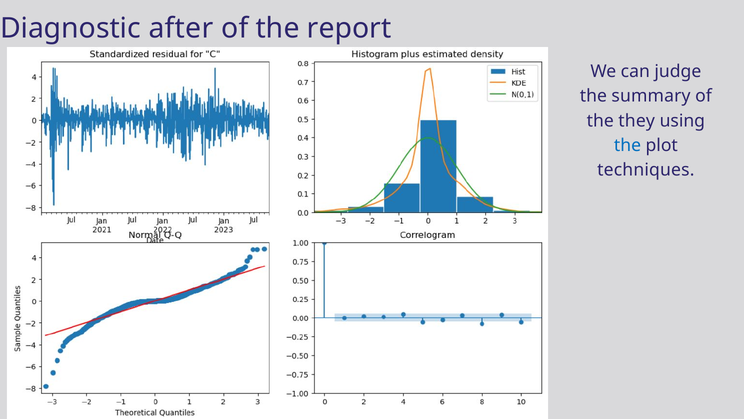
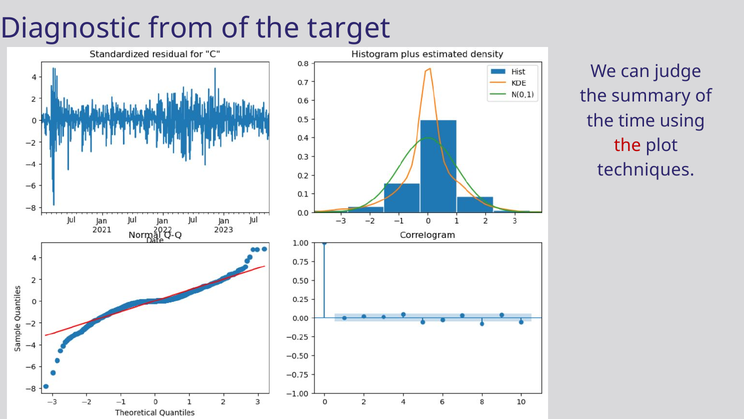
after: after -> from
report: report -> target
they: they -> time
the at (628, 145) colour: blue -> red
